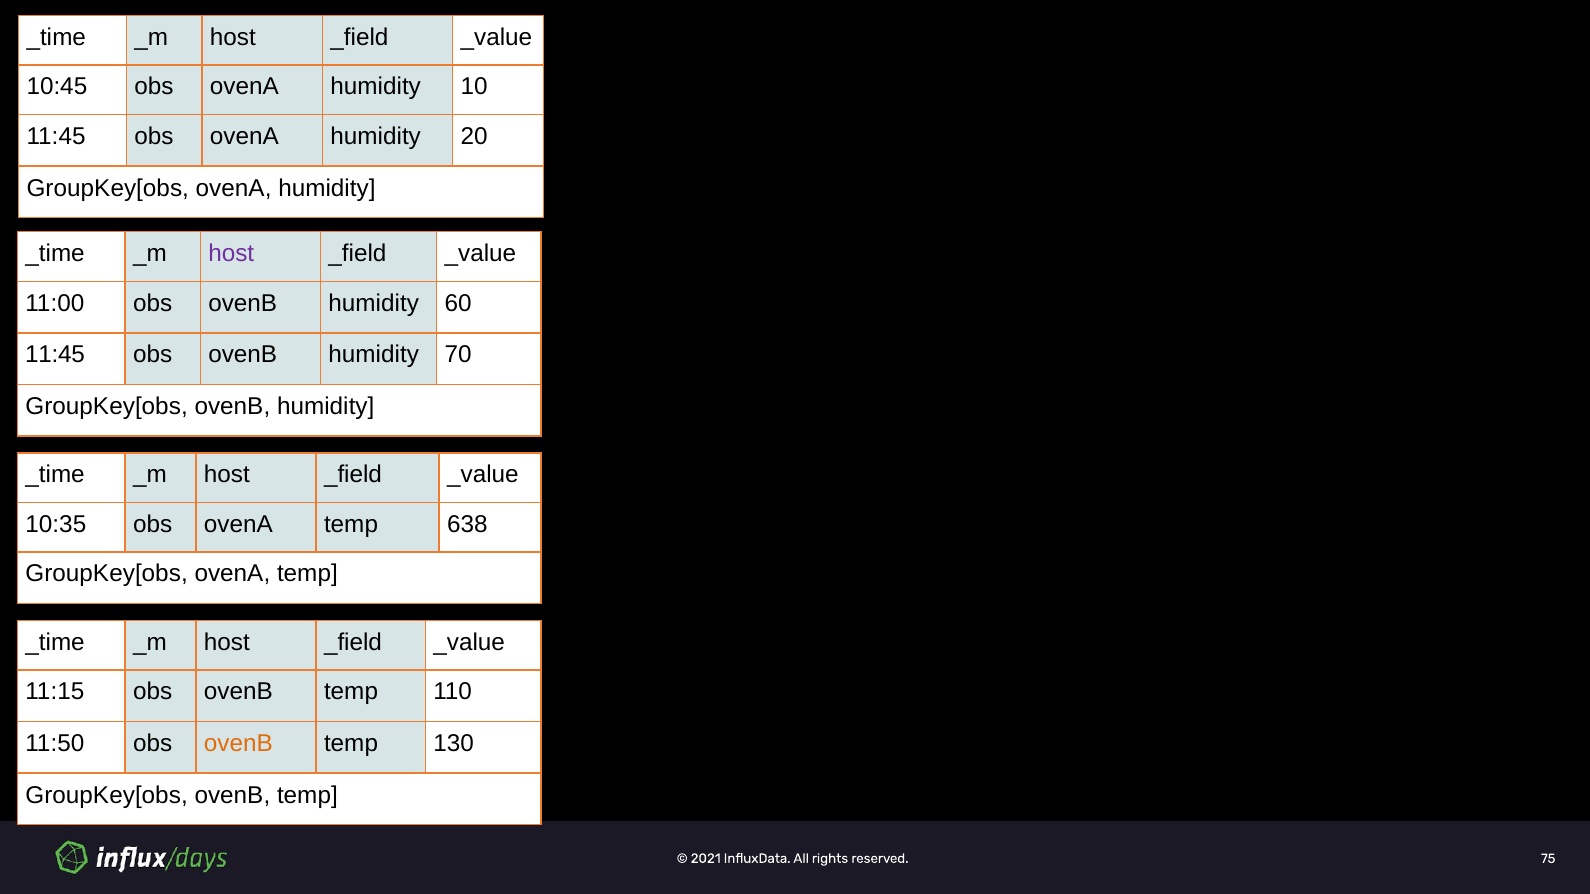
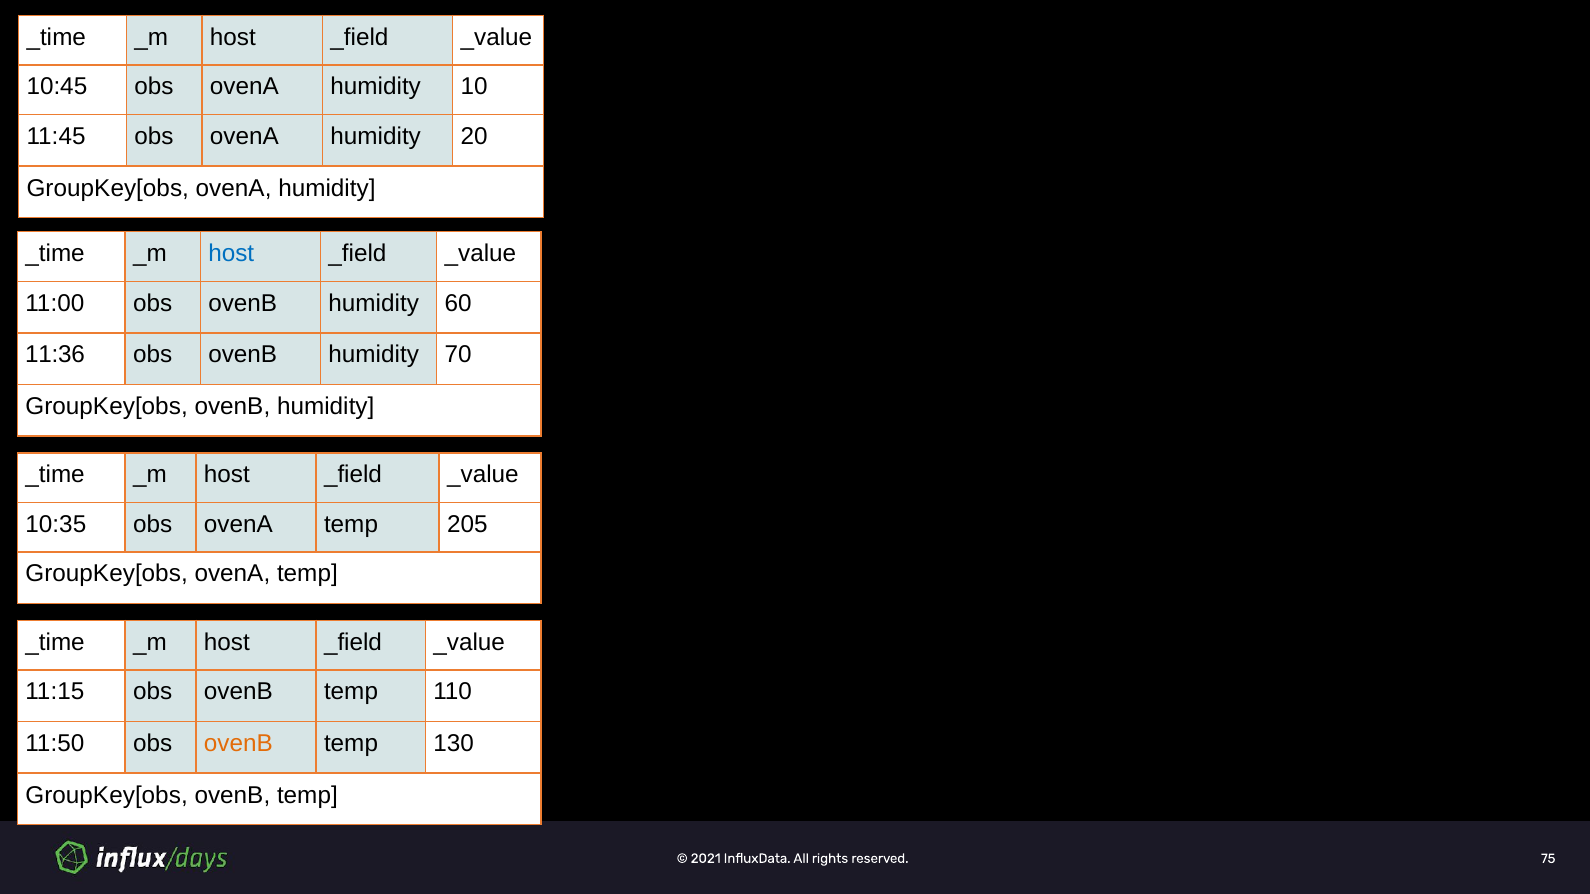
host at (231, 254) colour: purple -> blue
11:45 at (55, 355): 11:45 -> 11:36
638: 638 -> 205
